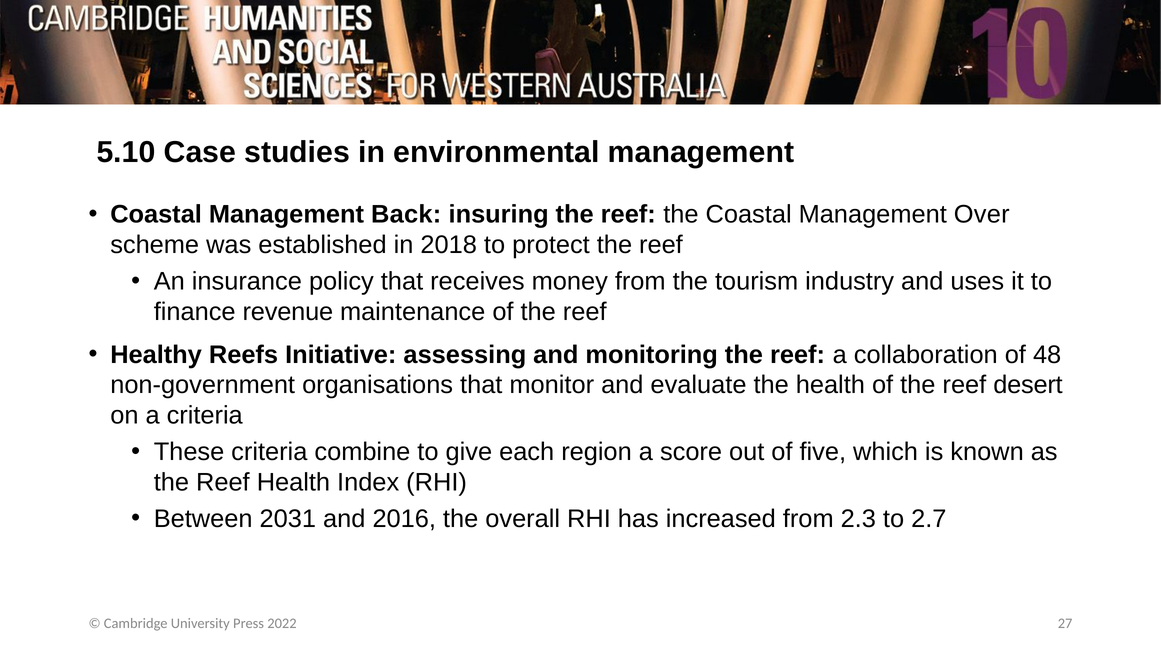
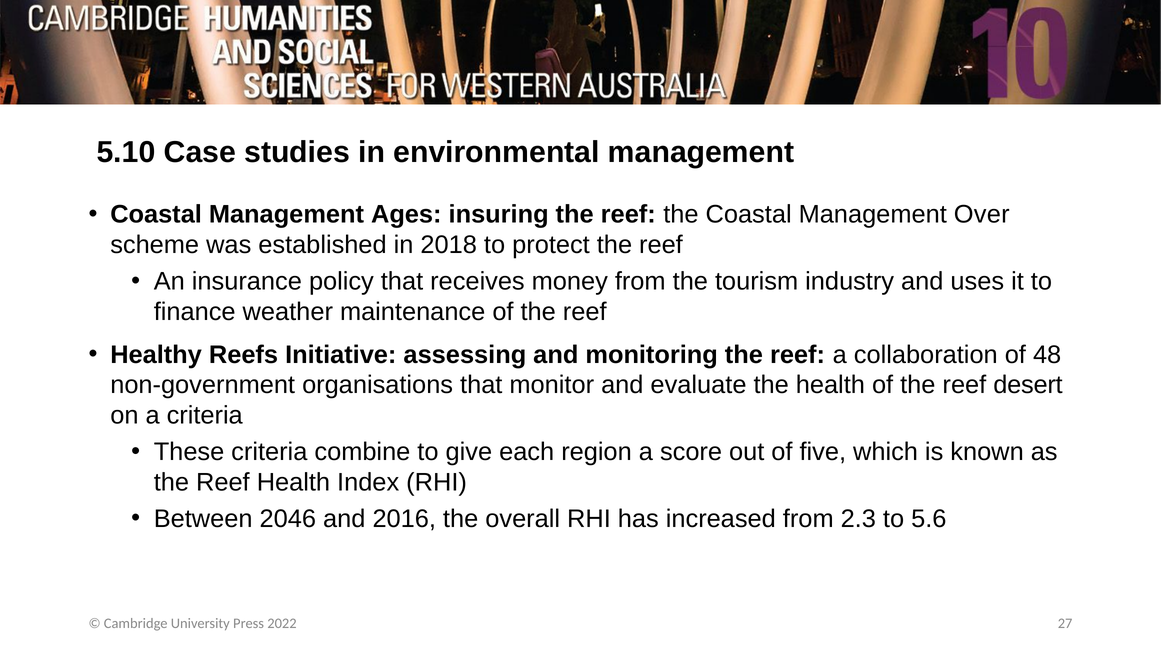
Back: Back -> Ages
revenue: revenue -> weather
2031: 2031 -> 2046
2.7: 2.7 -> 5.6
